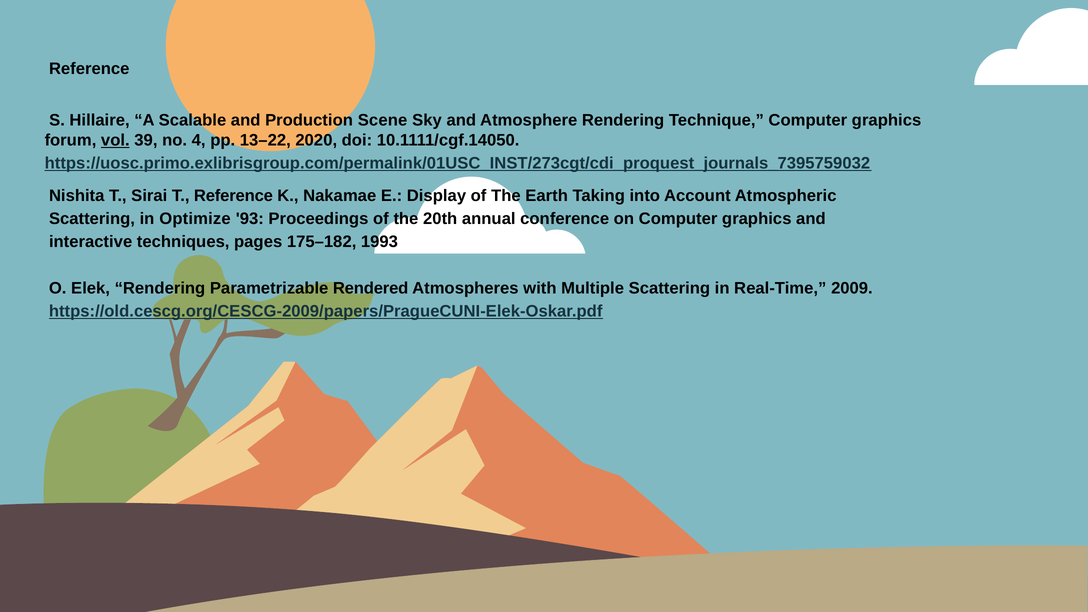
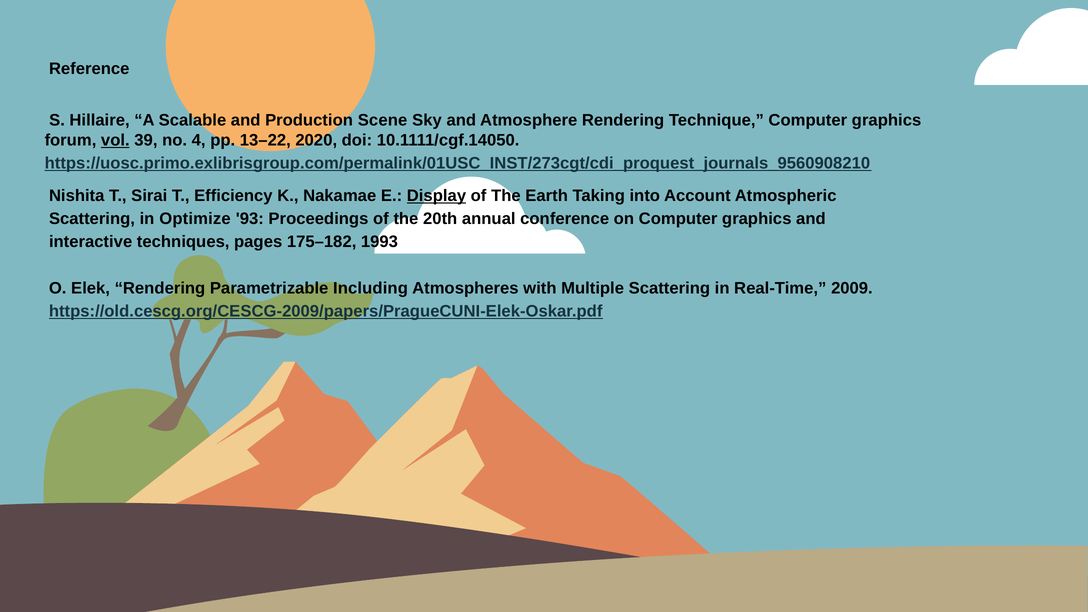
https://uosc.primo.exlibrisgroup.com/permalink/01USC_INST/273cgt/cdi_proquest_journals_7395759032: https://uosc.primo.exlibrisgroup.com/permalink/01USC_INST/273cgt/cdi_proquest_journals_7395759032 -> https://uosc.primo.exlibrisgroup.com/permalink/01USC_INST/273cgt/cdi_proquest_journals_9560908210
T Reference: Reference -> Efficiency
Display underline: none -> present
Rendered: Rendered -> Including
